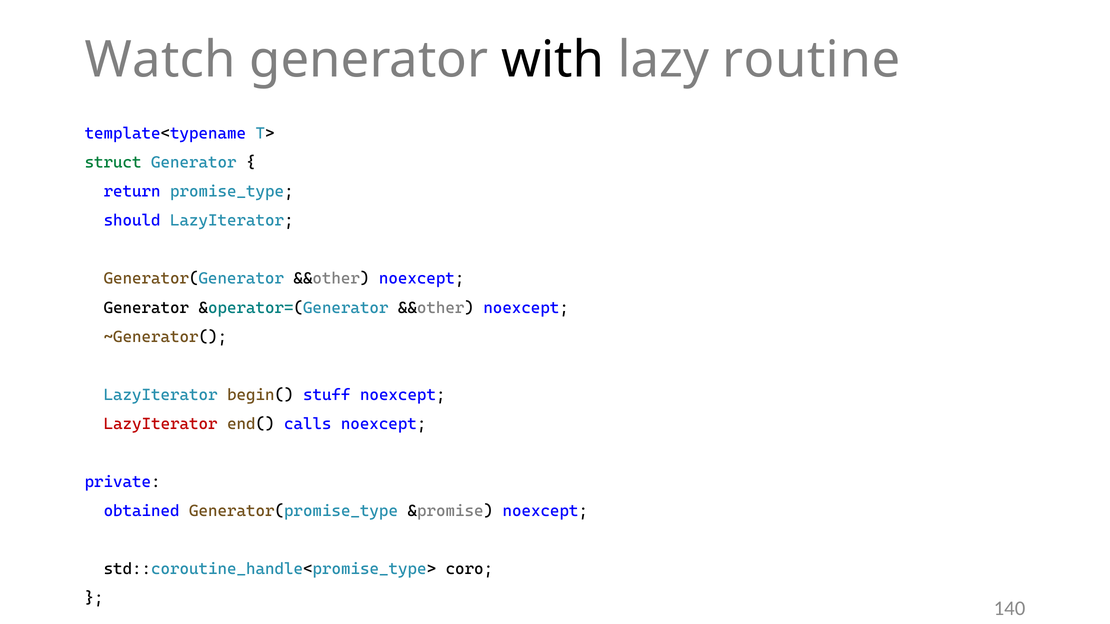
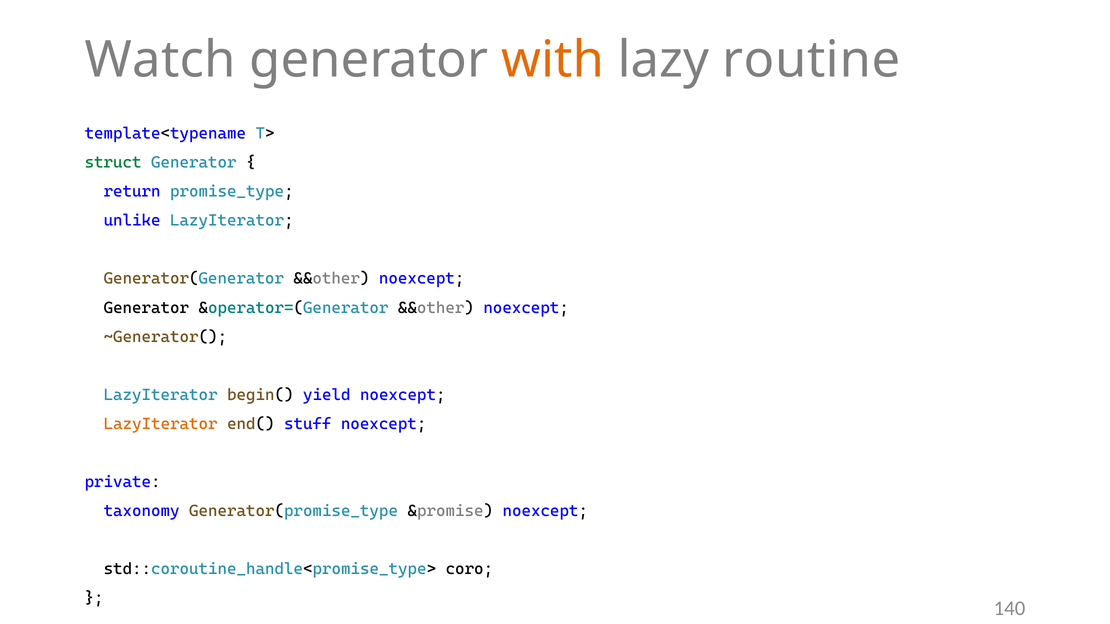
with colour: black -> orange
should: should -> unlike
stuff: stuff -> yield
LazyIterator at (161, 424) colour: red -> orange
calls: calls -> stuff
obtained: obtained -> taxonomy
